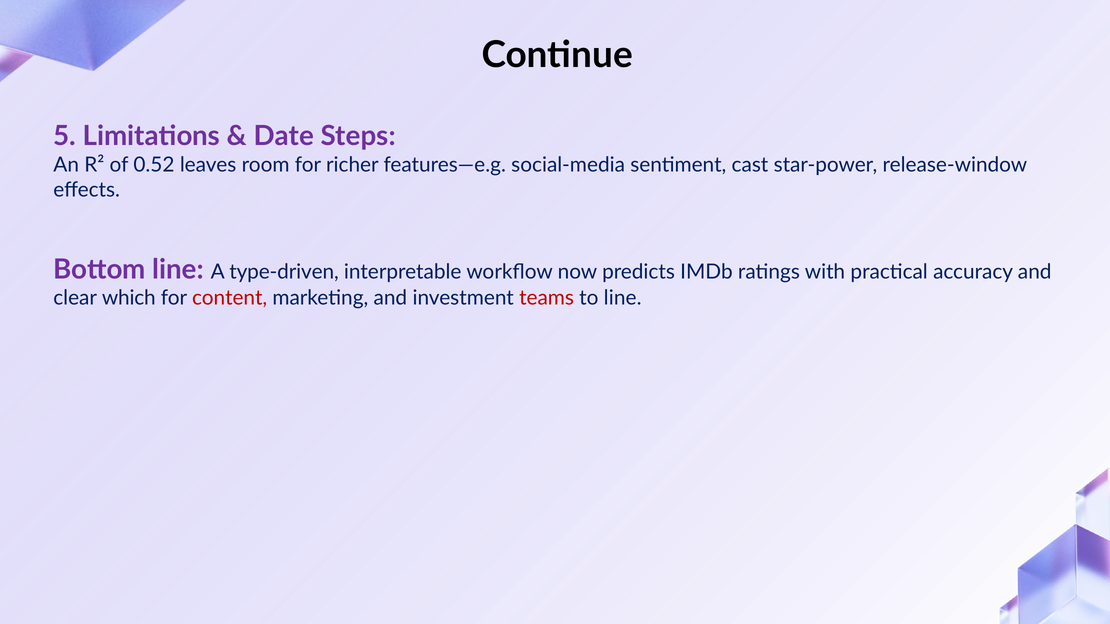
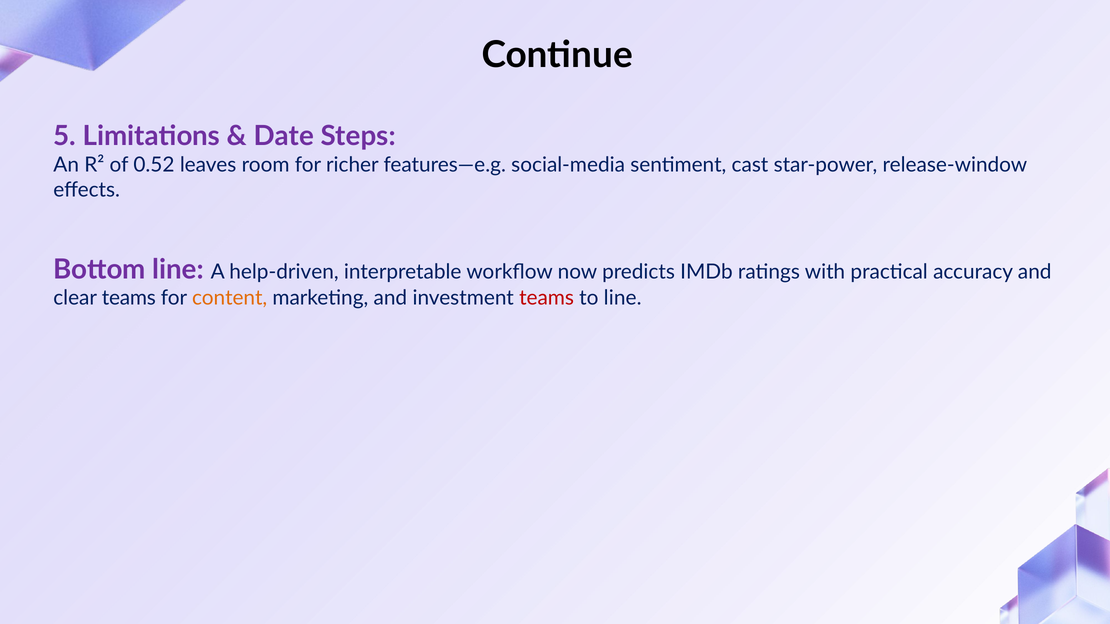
type-driven: type-driven -> help-driven
clear which: which -> teams
content colour: red -> orange
